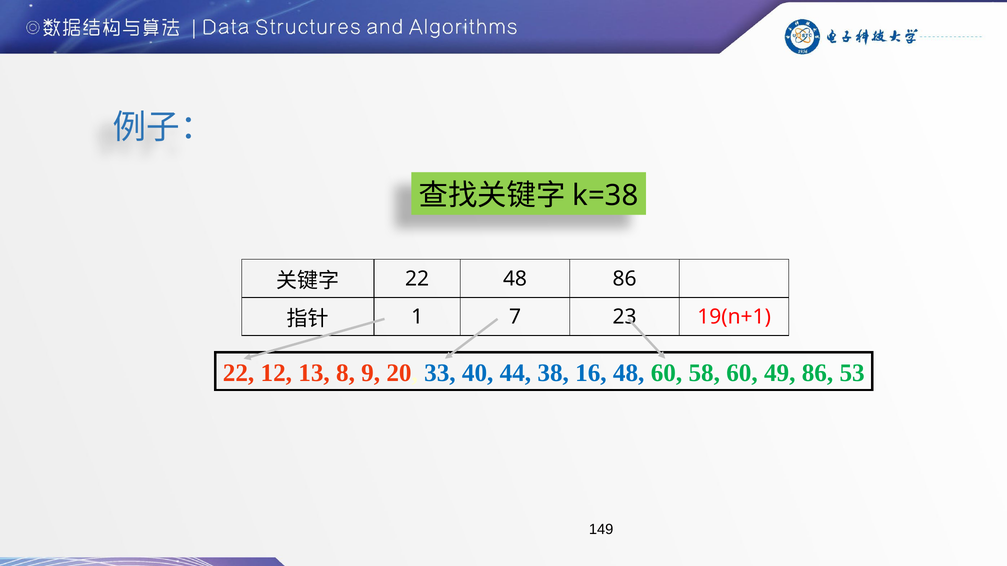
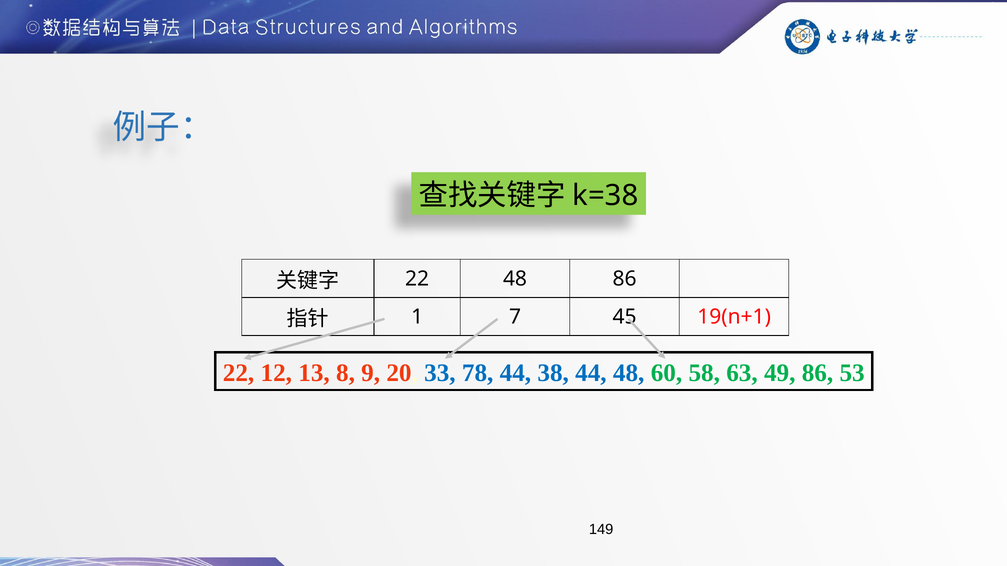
23: 23 -> 45
40: 40 -> 78
38 16: 16 -> 44
58 60: 60 -> 63
